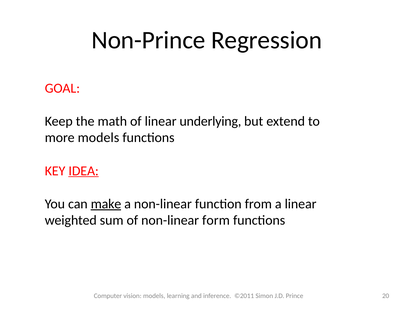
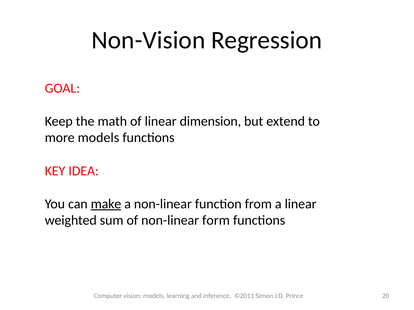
Non-Prince: Non-Prince -> Non-Vision
underlying: underlying -> dimension
IDEA underline: present -> none
